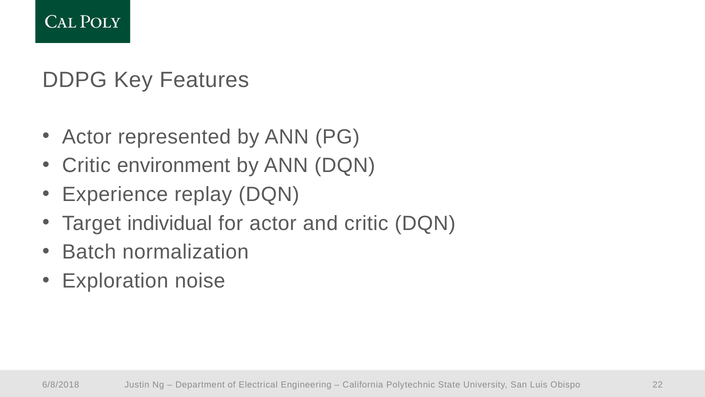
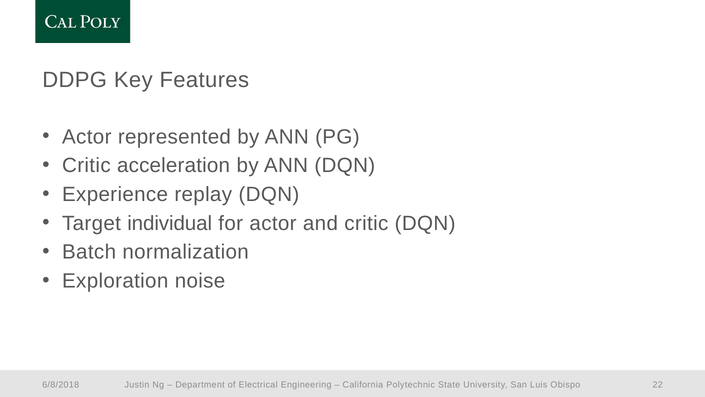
environment: environment -> acceleration
